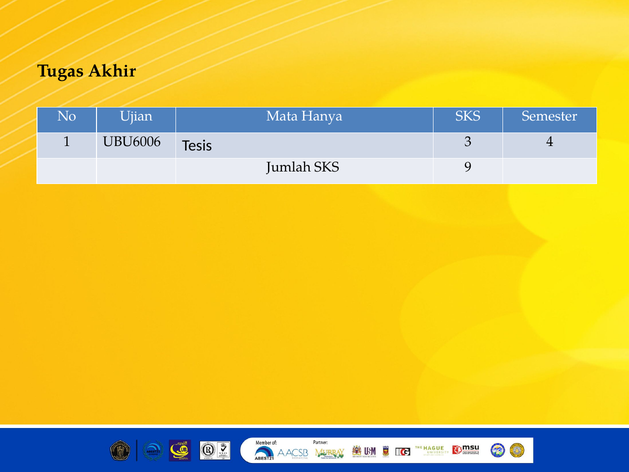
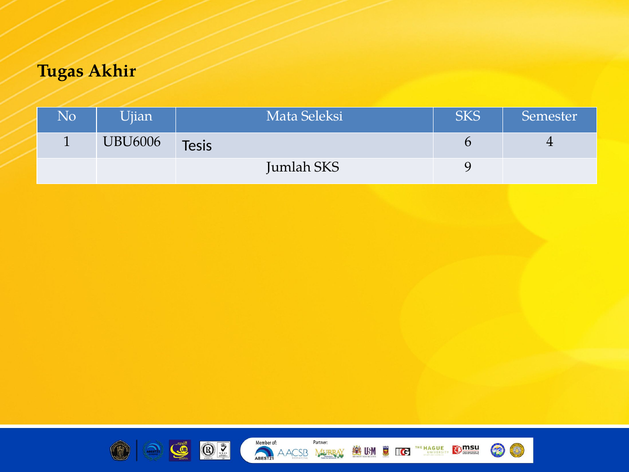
Hanya: Hanya -> Seleksi
3: 3 -> 6
